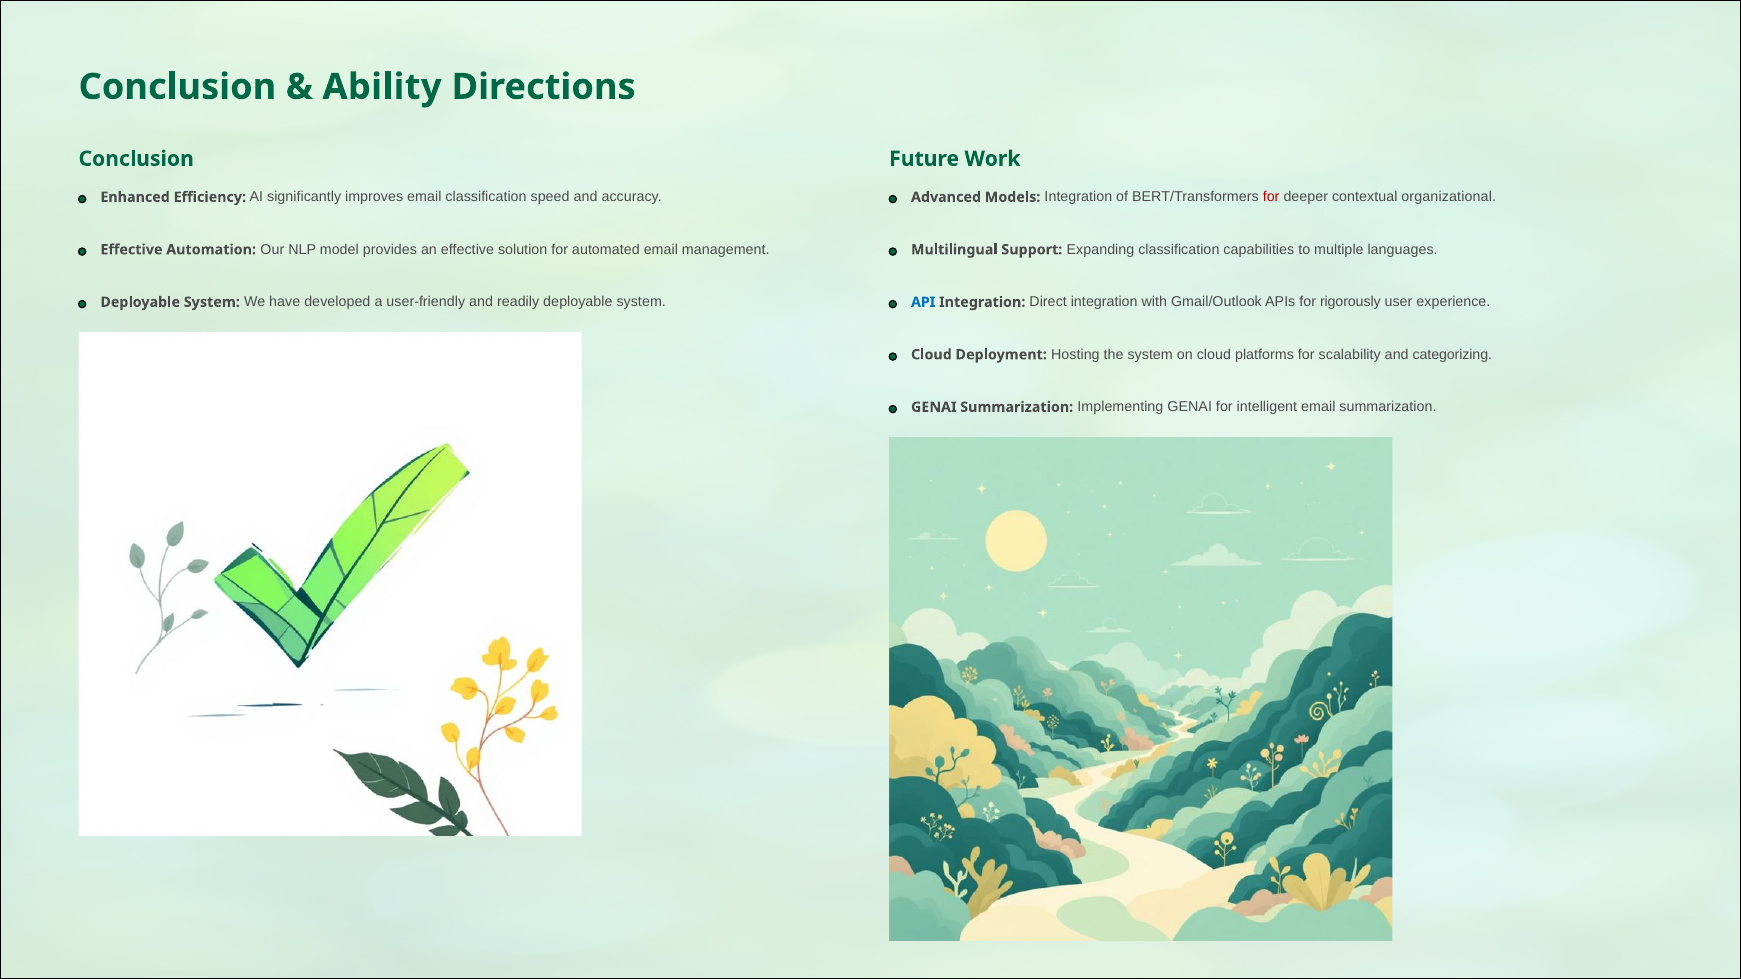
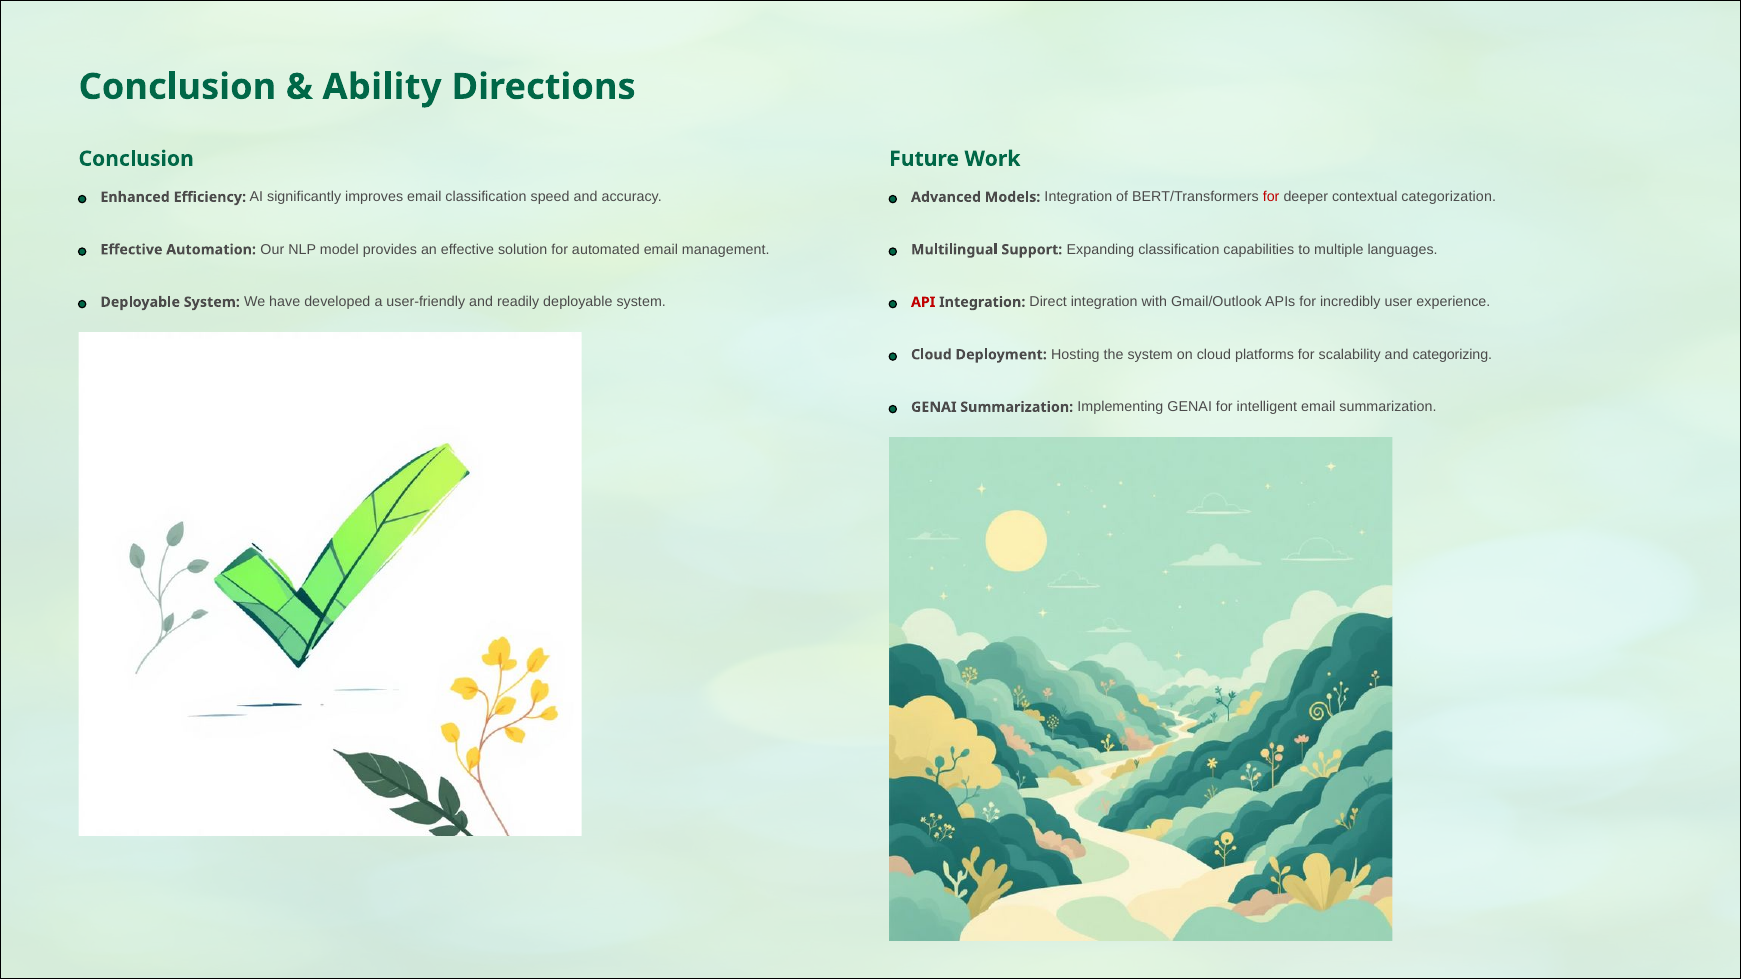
organizational: organizational -> categorization
API colour: blue -> red
rigorously: rigorously -> incredibly
